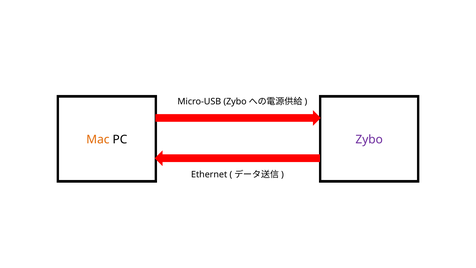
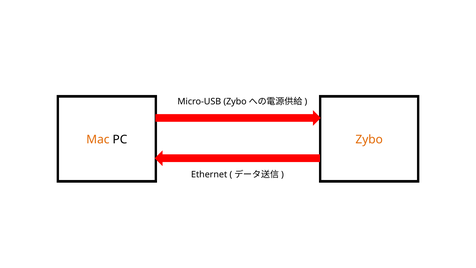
Zybo colour: purple -> orange
